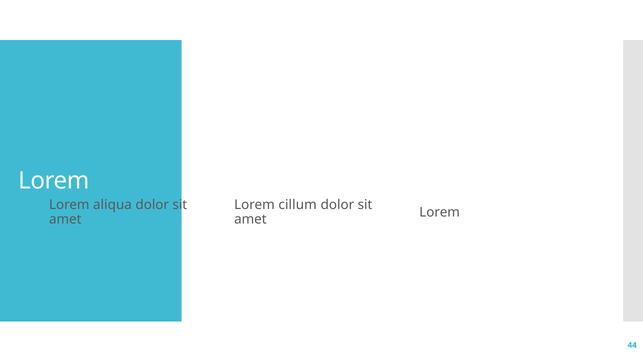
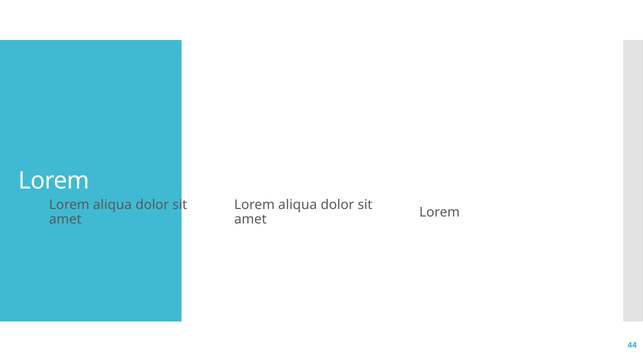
cillum at (298, 205): cillum -> aliqua
